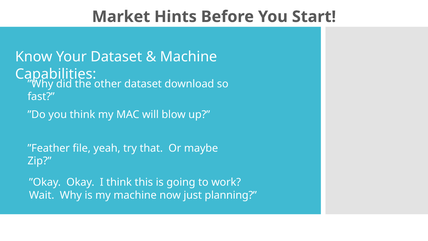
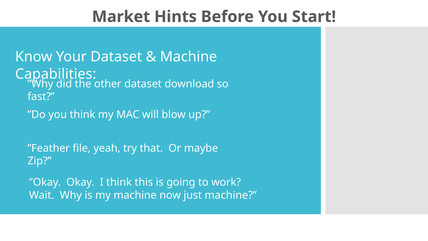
just planning: planning -> machine
